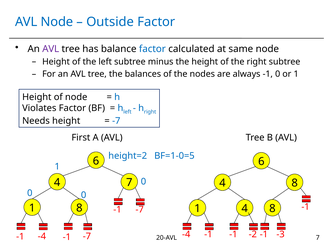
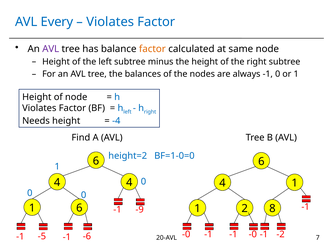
AVL Node: Node -> Every
Outside at (110, 22): Outside -> Violates
factor at (152, 49) colour: blue -> orange
-7 at (116, 121): -7 -> -4
First: First -> Find
BF=1-0=5: BF=1-0=5 -> BF=1-0=0
4 7: 7 -> 4
8 at (295, 184): 8 -> 1
1 8: 8 -> 6
1 4: 4 -> 2
-7 at (140, 210): -7 -> -9
-4 at (186, 235): -4 -> -0
-1 -2: -2 -> -0
-3: -3 -> -2
-1 -4: -4 -> -5
-7 at (87, 237): -7 -> -6
